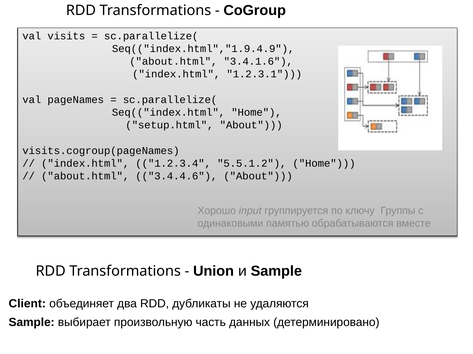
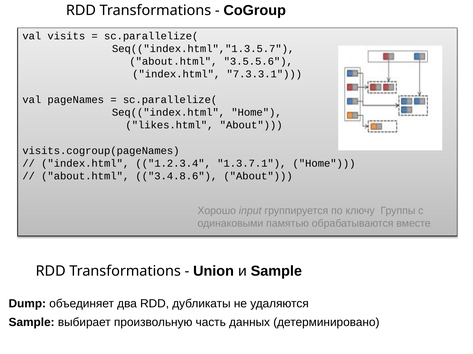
Seq(("index.html","1.9.4.9: Seq(("index.html","1.9.4.9 -> Seq(("index.html","1.3.5.7
3.4.1.6: 3.4.1.6 -> 3.5.5.6
1.2.3.1: 1.2.3.1 -> 7.3.3.1
setup.html: setup.html -> likes.html
5.5.1.2: 5.5.1.2 -> 1.3.7.1
3.4.4.6: 3.4.4.6 -> 3.4.8.6
Client: Client -> Dump
